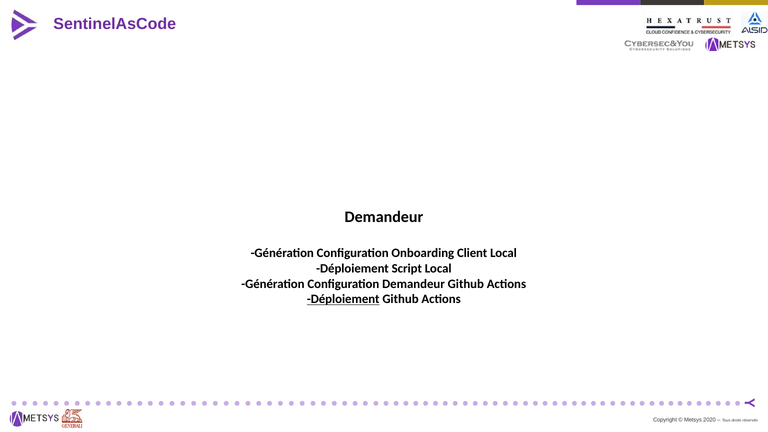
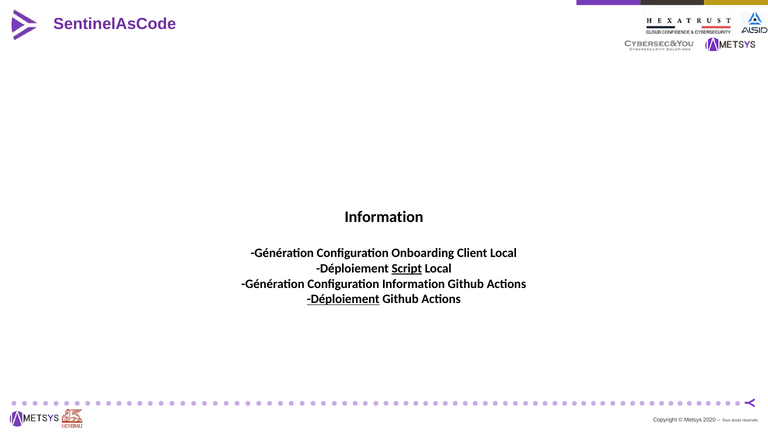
Demandeur at (384, 217): Demandeur -> Information
Script underline: none -> present
Configuration Demandeur: Demandeur -> Information
